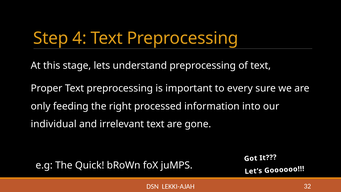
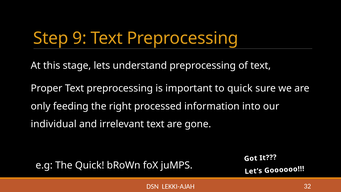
4: 4 -> 9
to every: every -> quick
